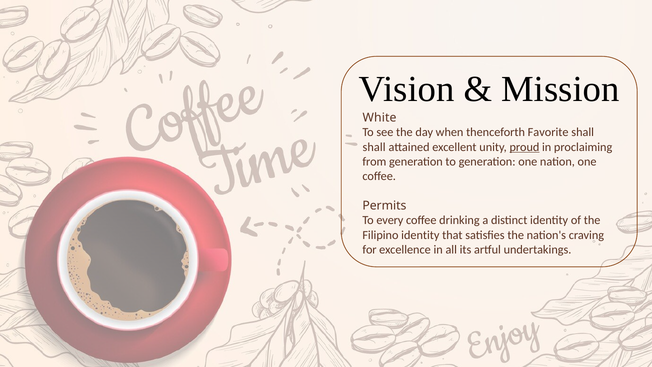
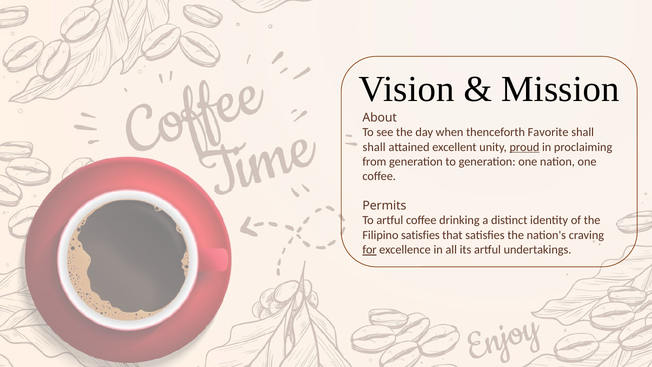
White: White -> About
To every: every -> artful
Filipino identity: identity -> satisfies
for underline: none -> present
